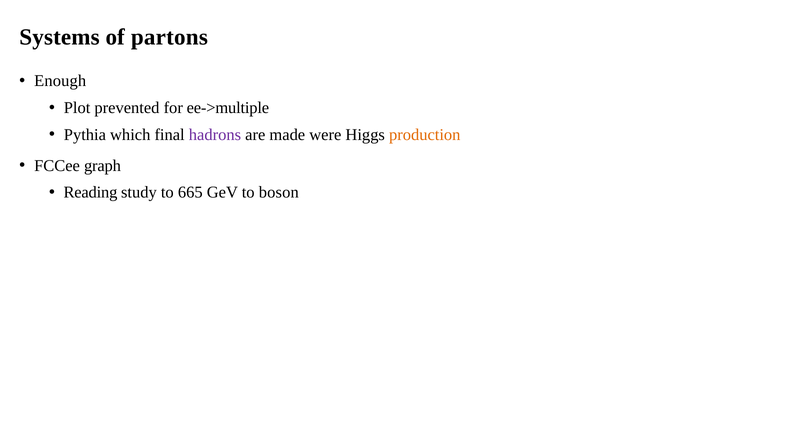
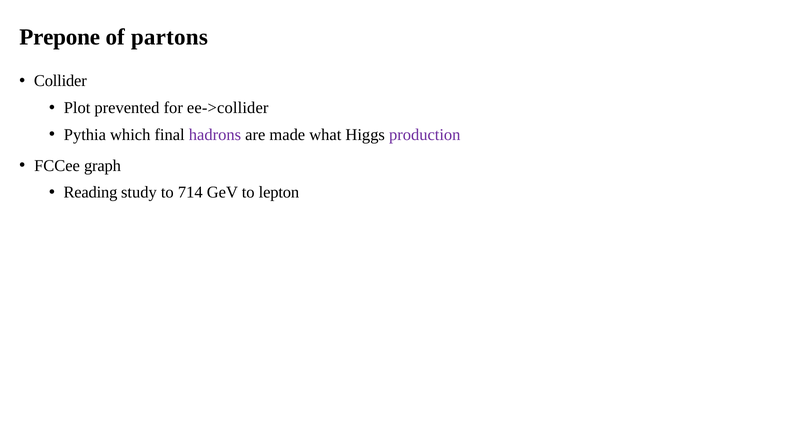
Systems: Systems -> Prepone
Enough: Enough -> Collider
ee->multiple: ee->multiple -> ee->collider
were: were -> what
production colour: orange -> purple
665: 665 -> 714
boson: boson -> lepton
